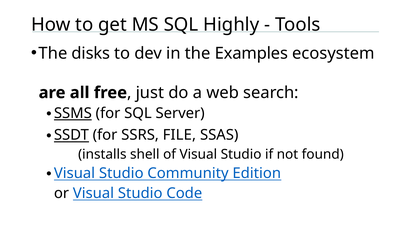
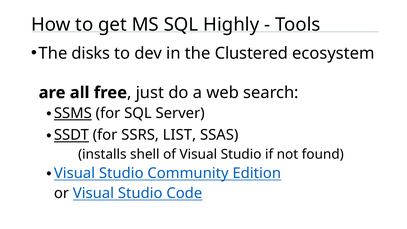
Examples: Examples -> Clustered
FILE: FILE -> LIST
